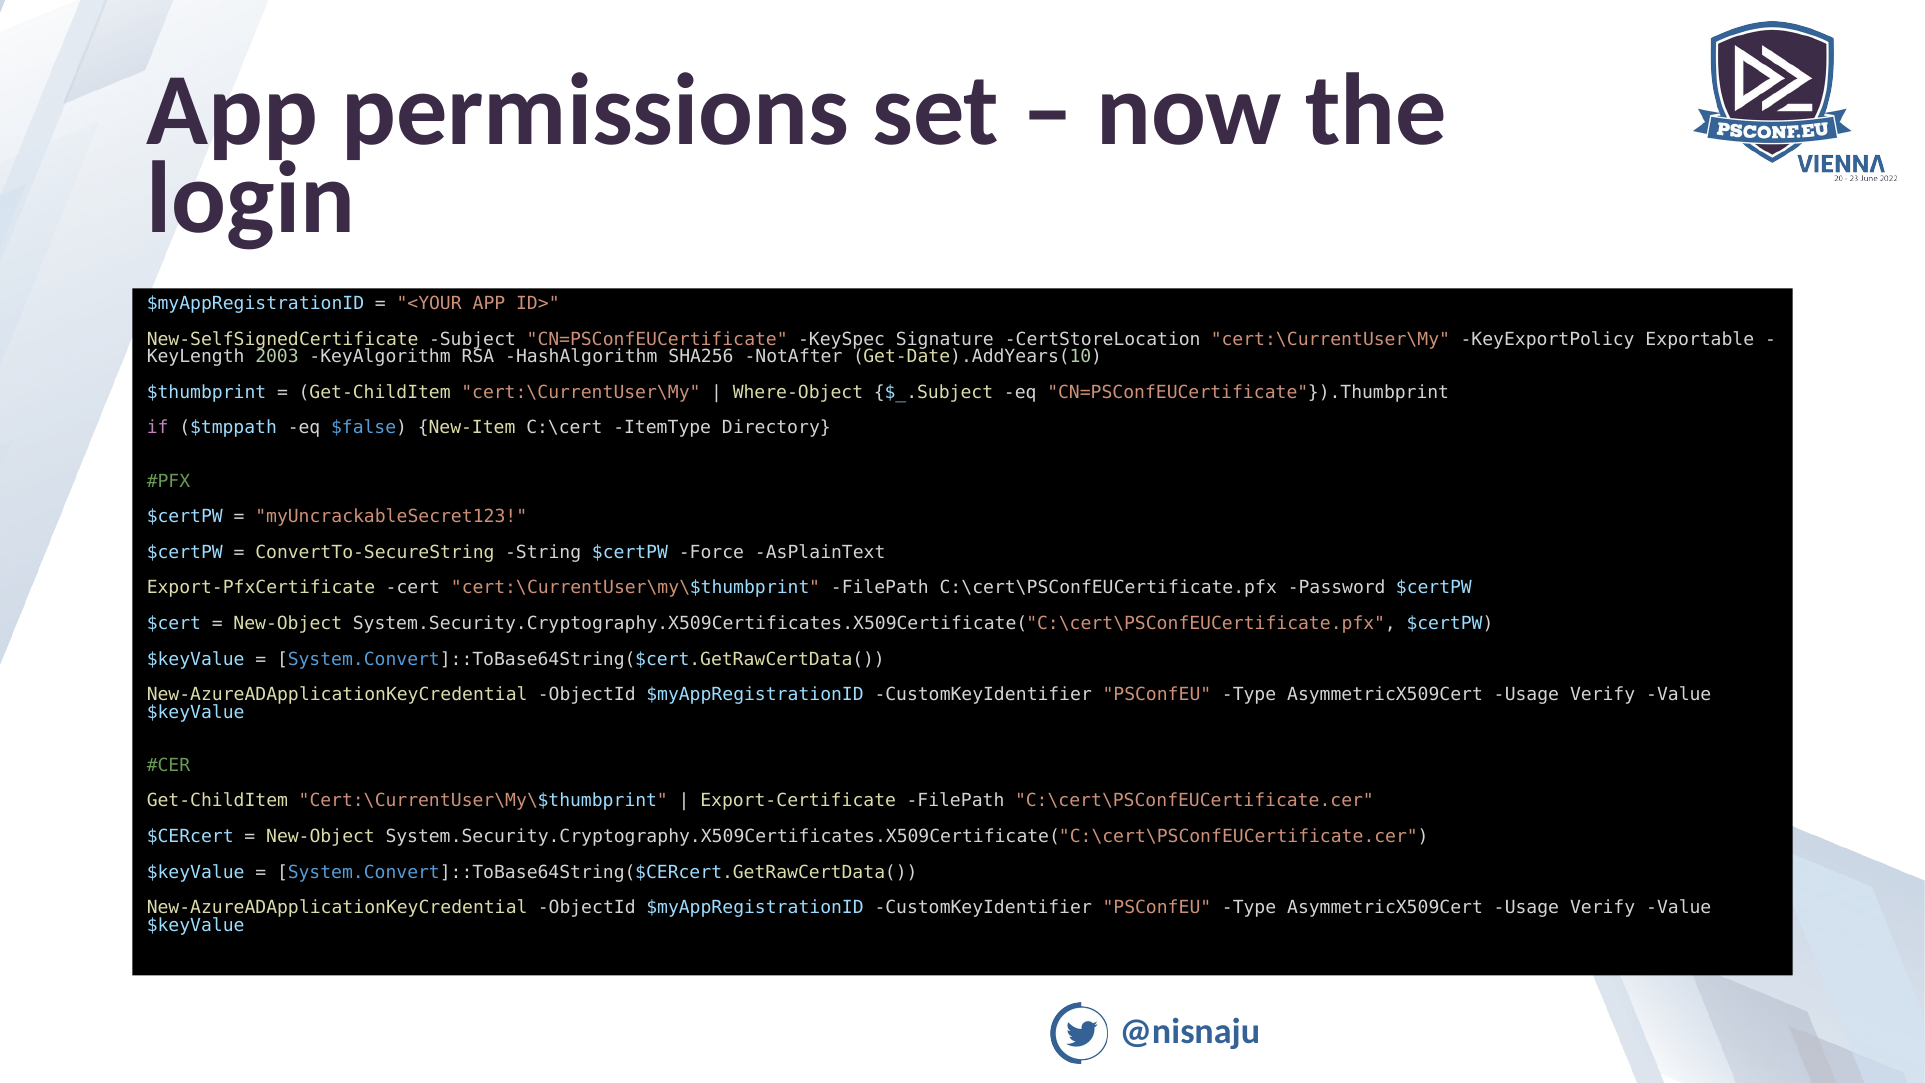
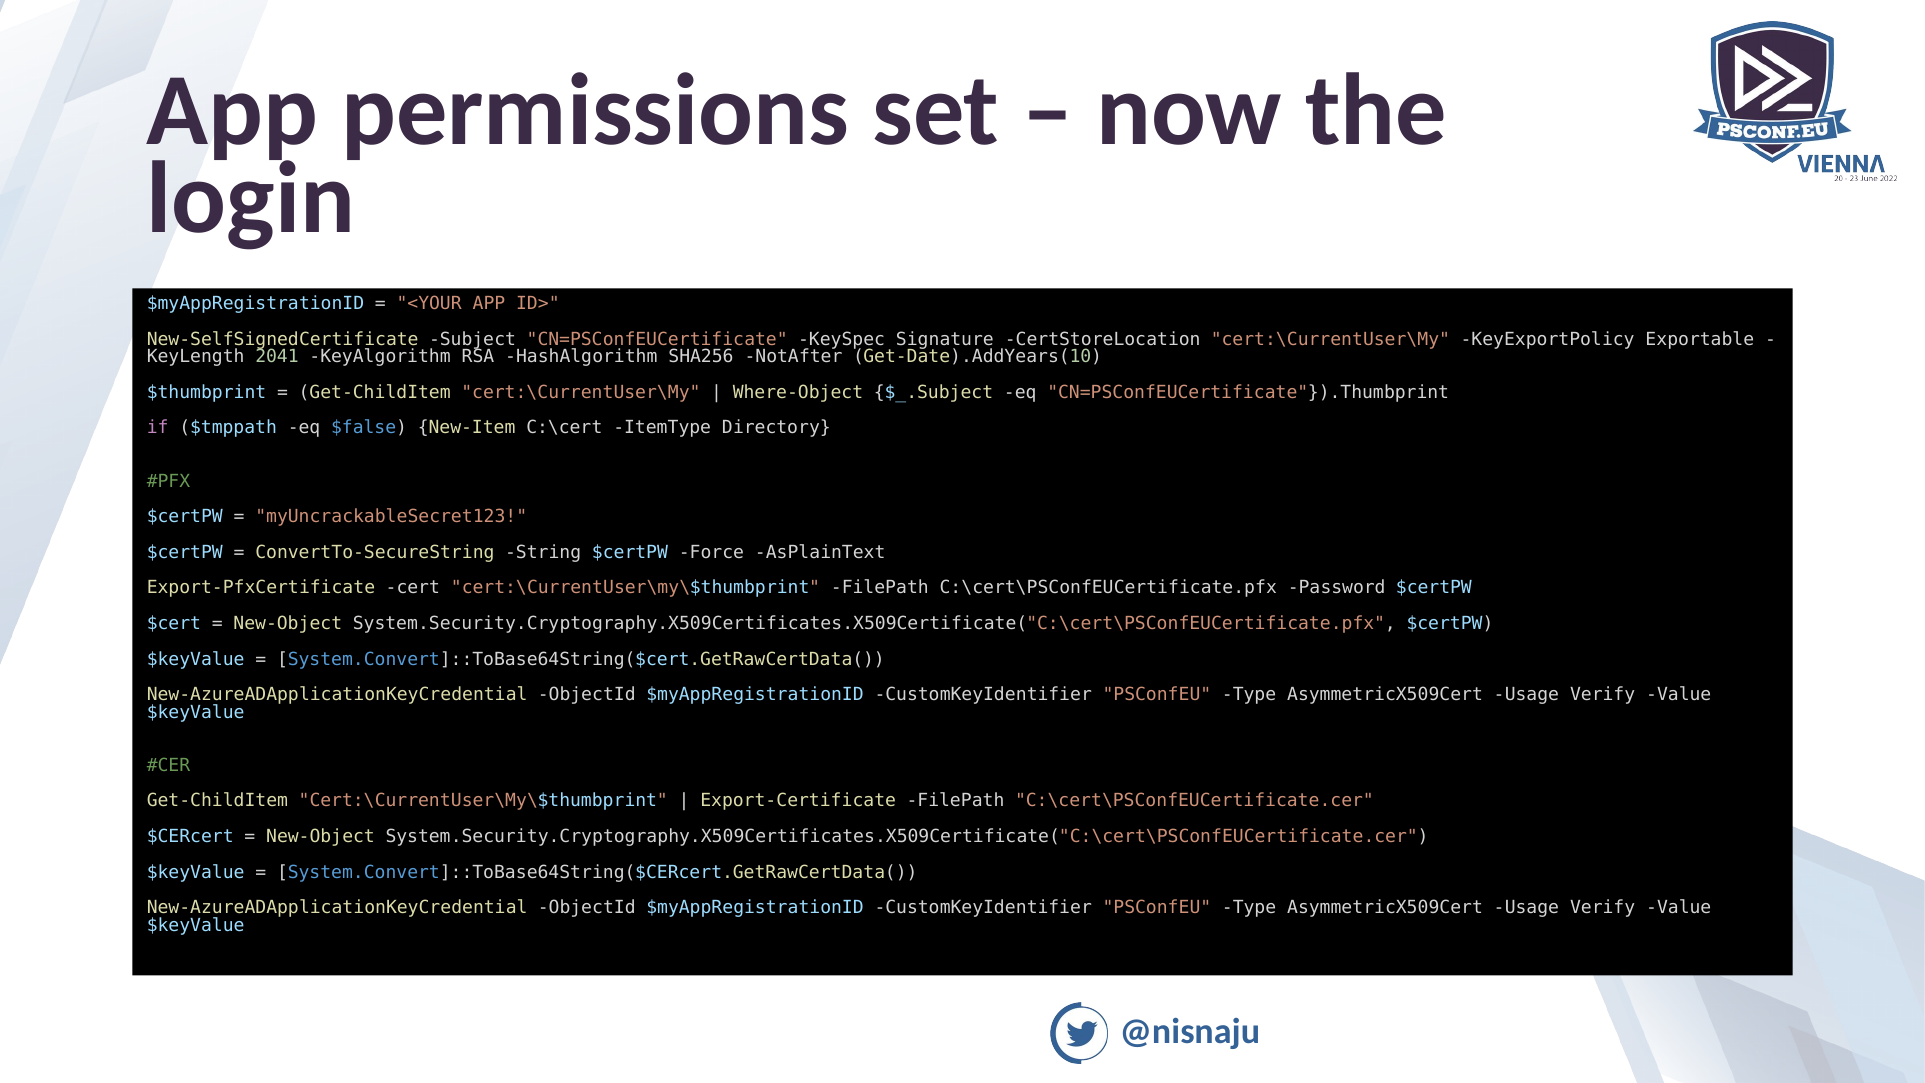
2003: 2003 -> 2041
